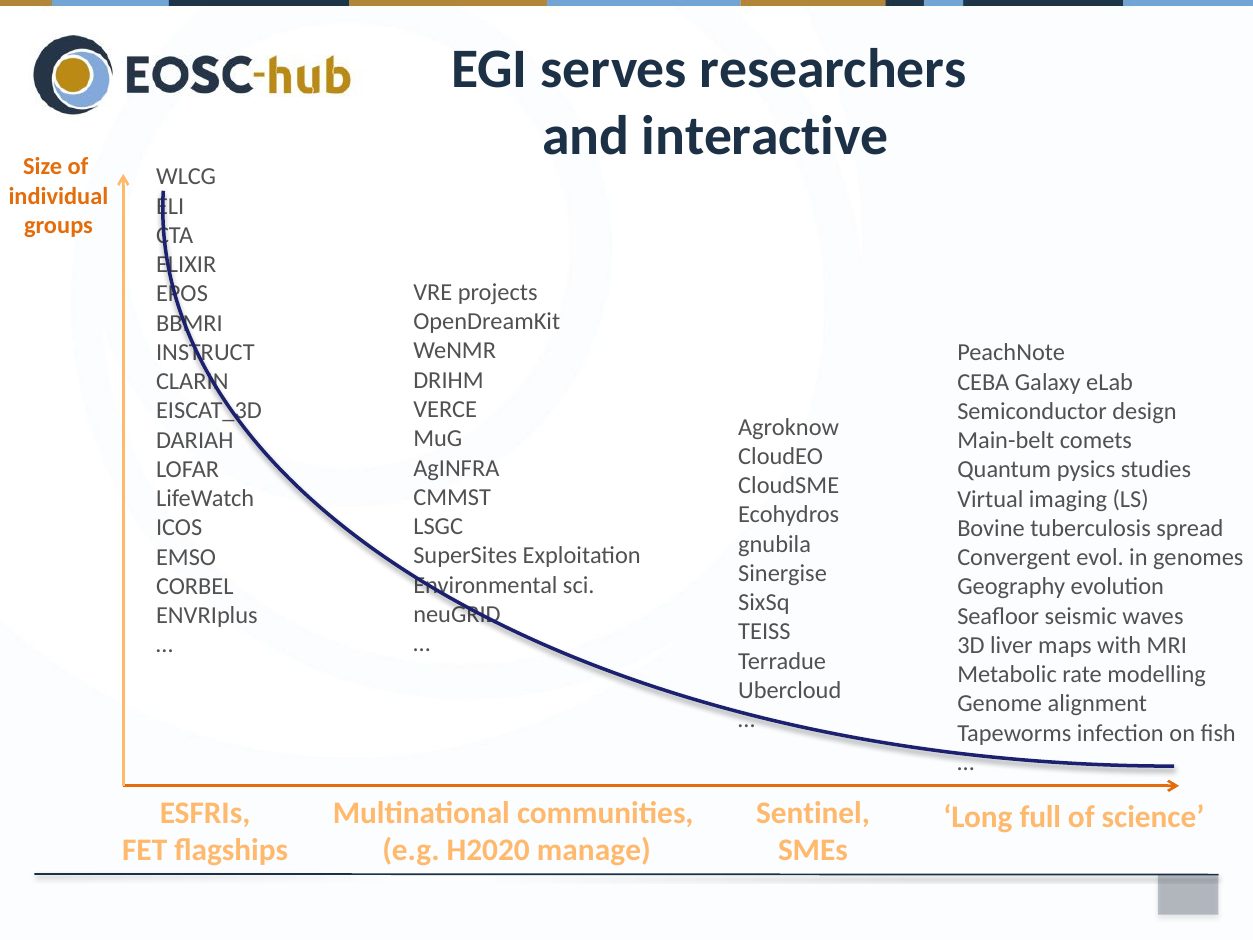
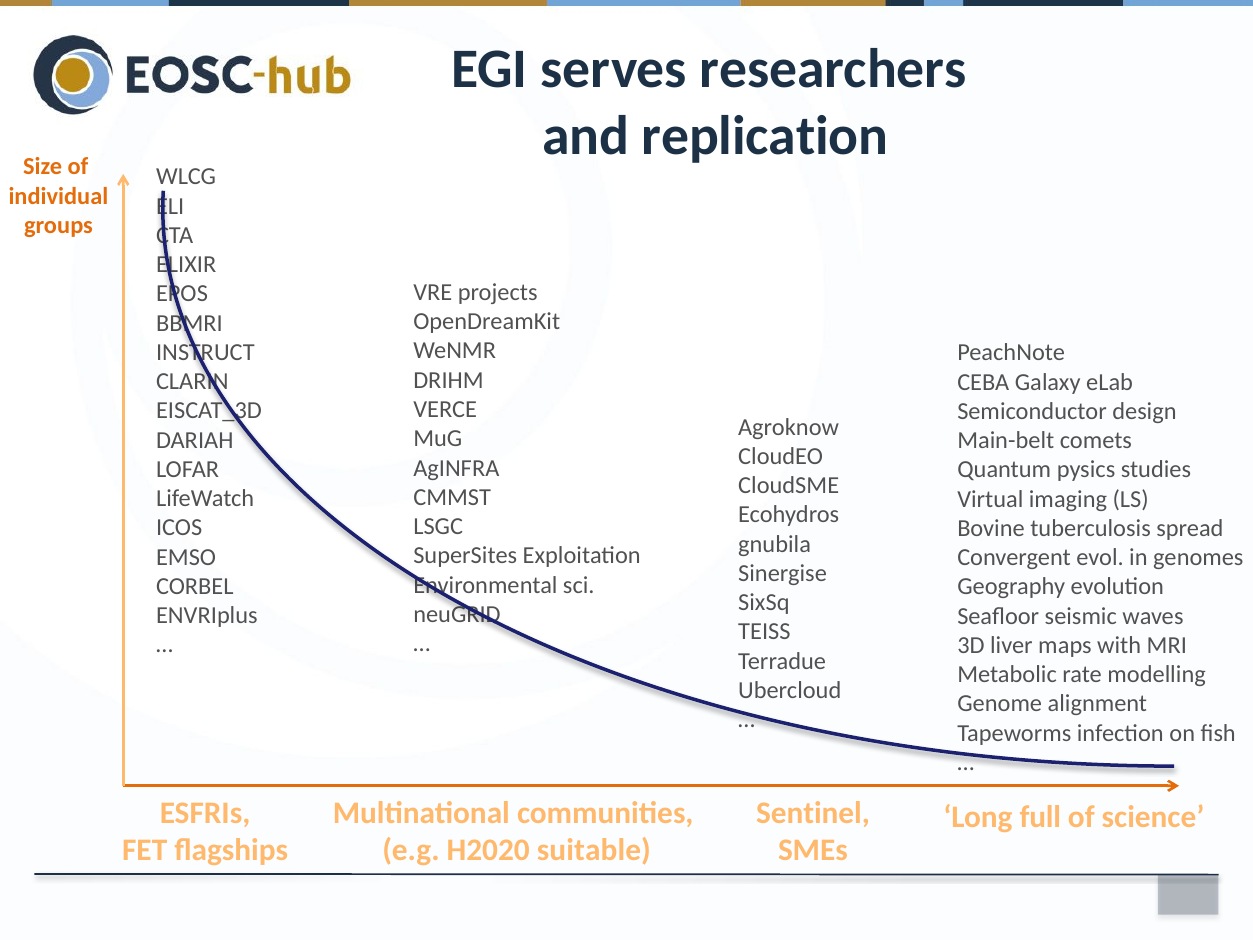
interactive: interactive -> replication
manage: manage -> suitable
